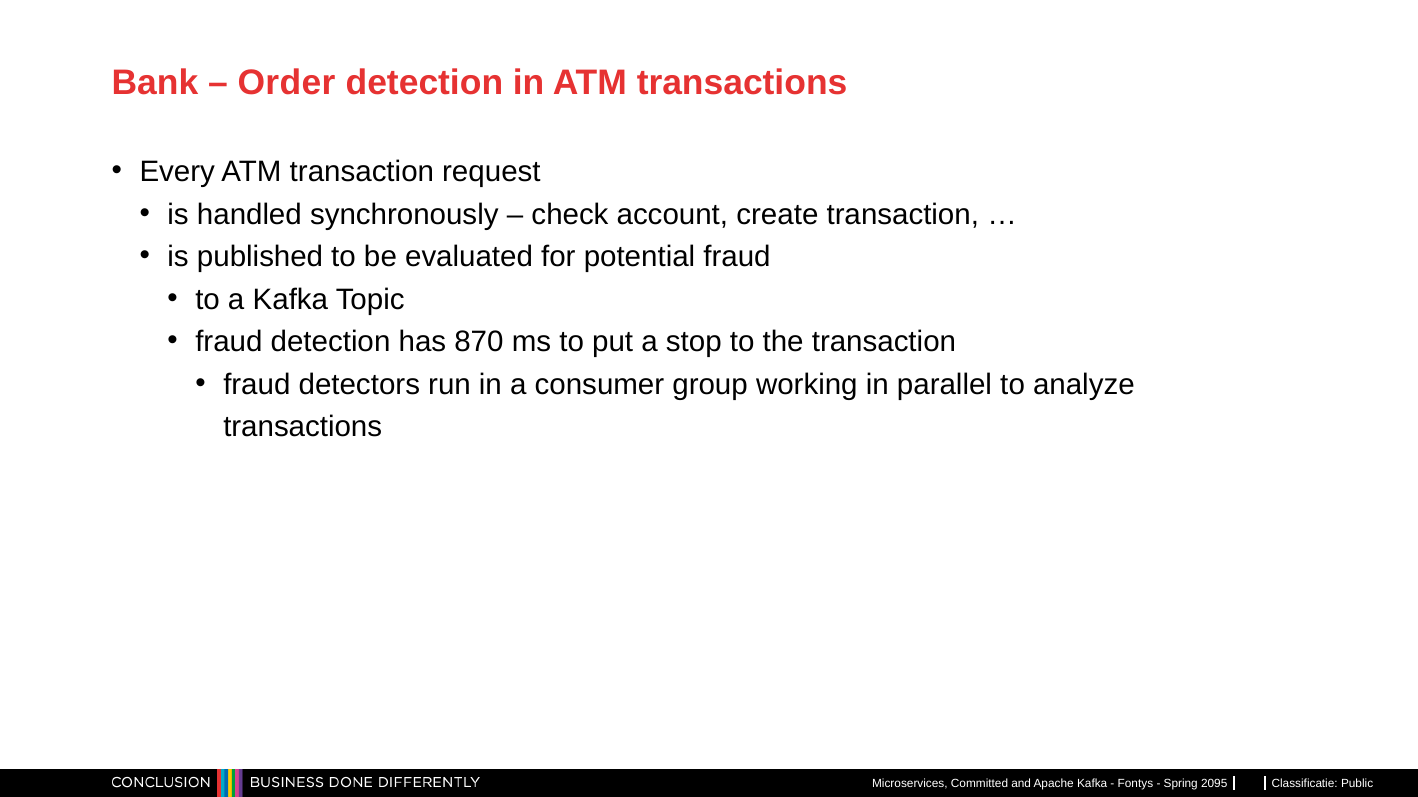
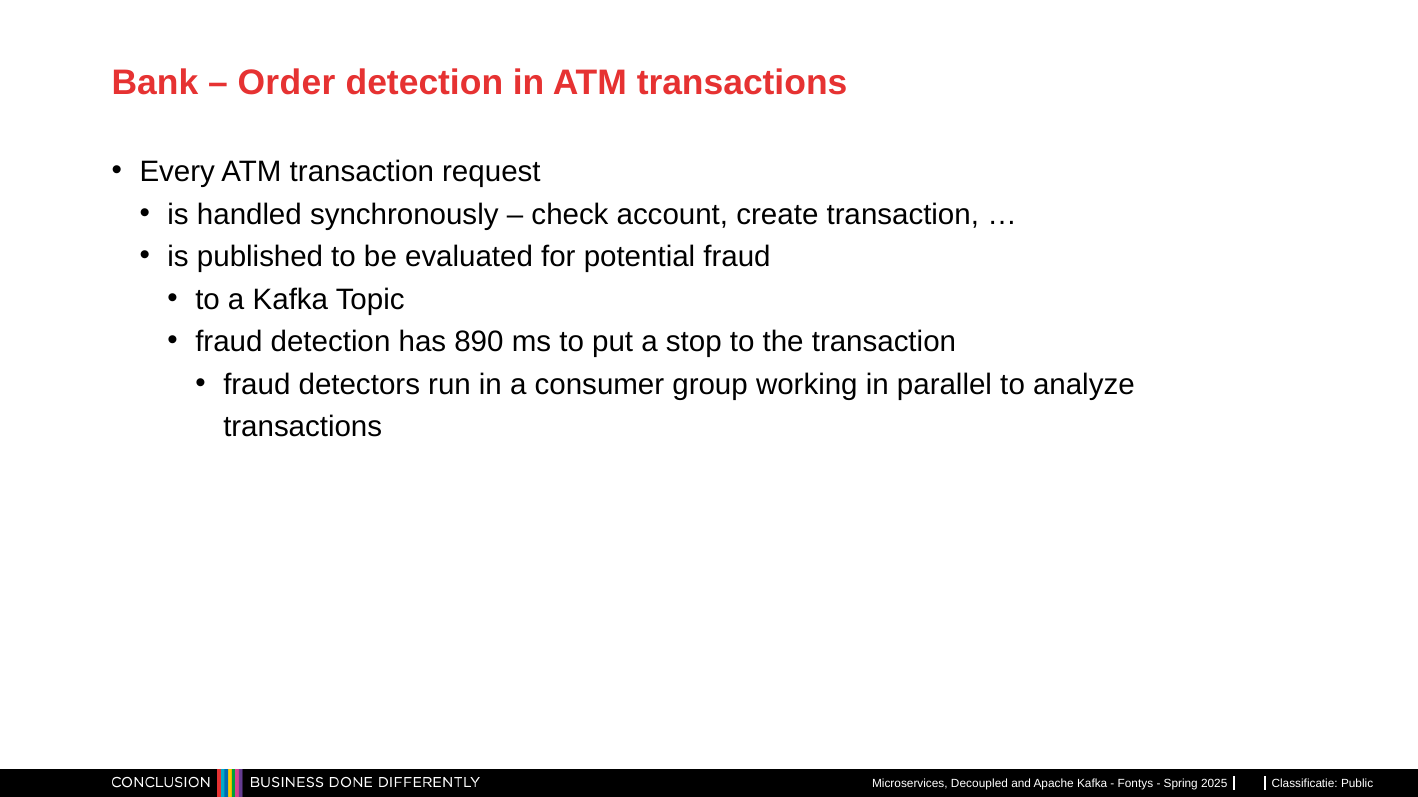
870: 870 -> 890
Committed: Committed -> Decoupled
2095: 2095 -> 2025
